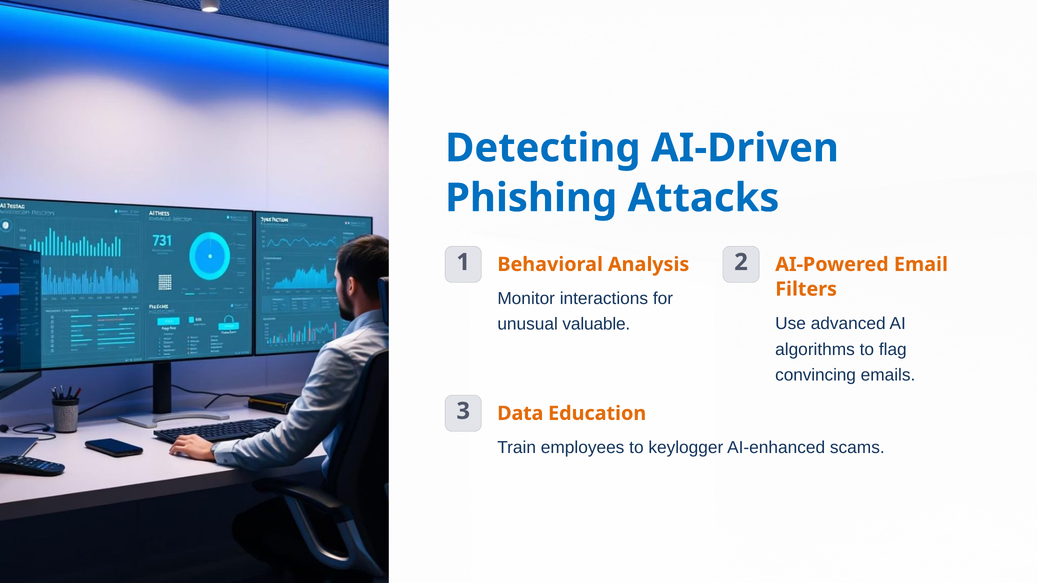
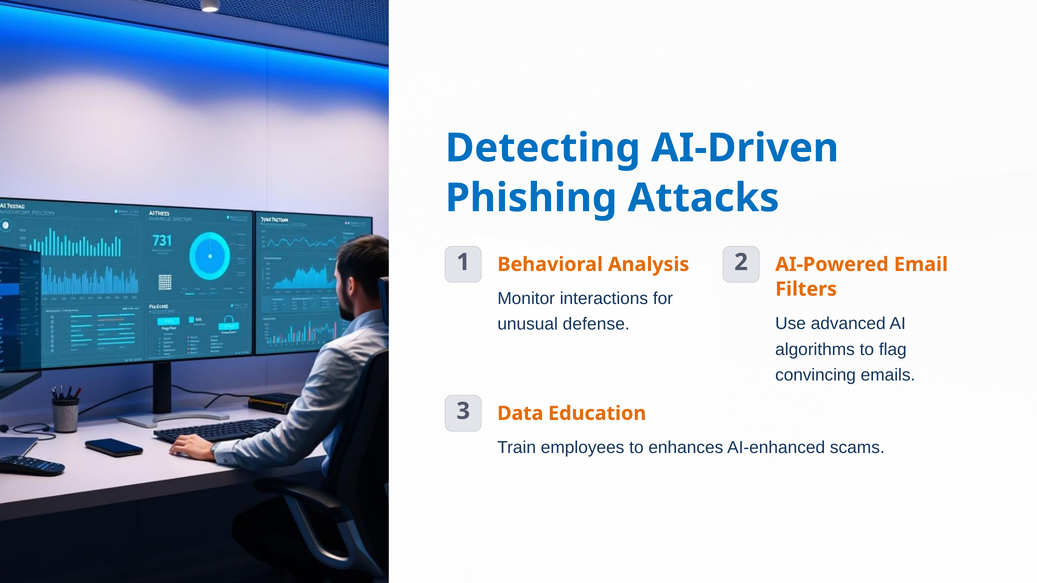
valuable: valuable -> defense
keylogger: keylogger -> enhances
